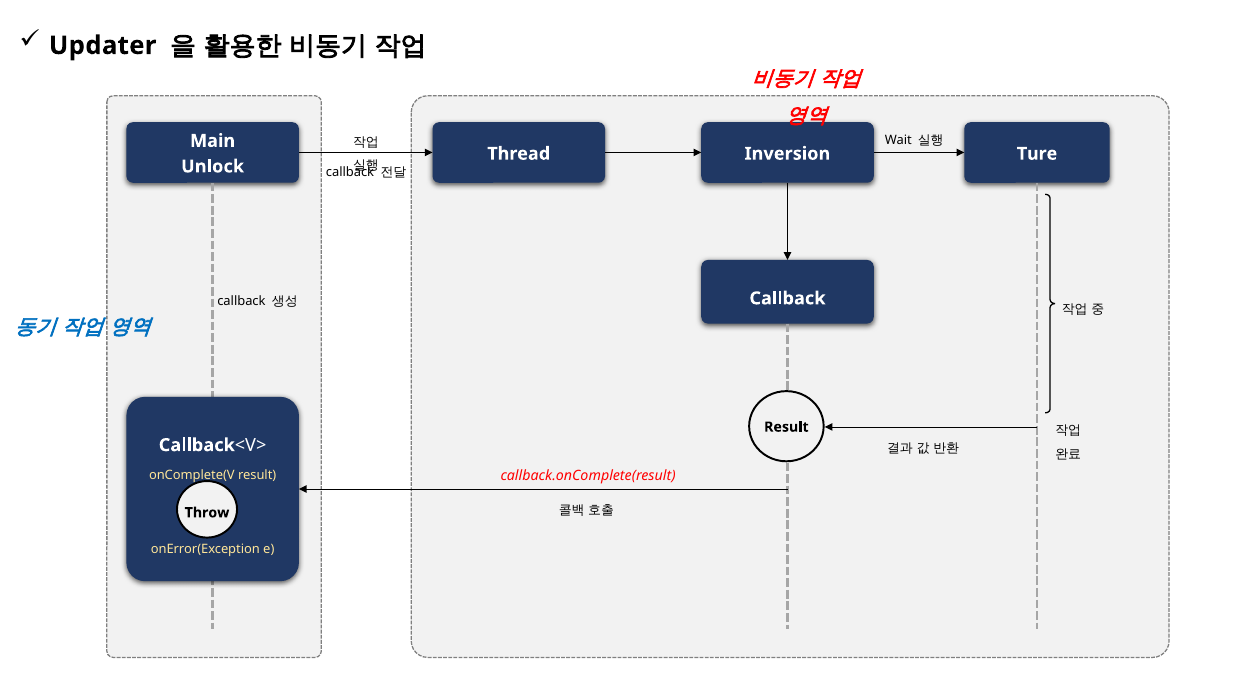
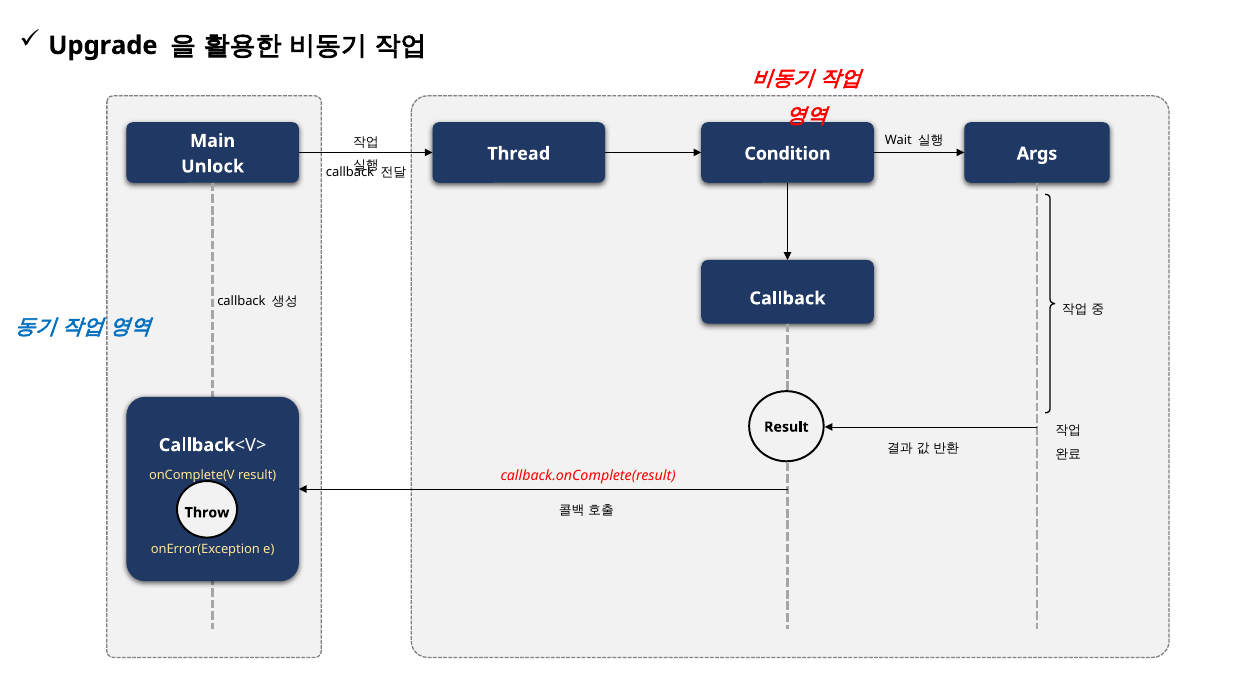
Updater: Updater -> Upgrade
Inversion: Inversion -> Condition
Ture: Ture -> Args
